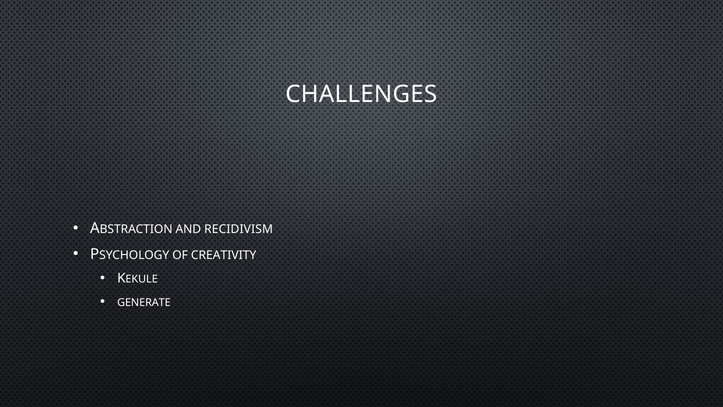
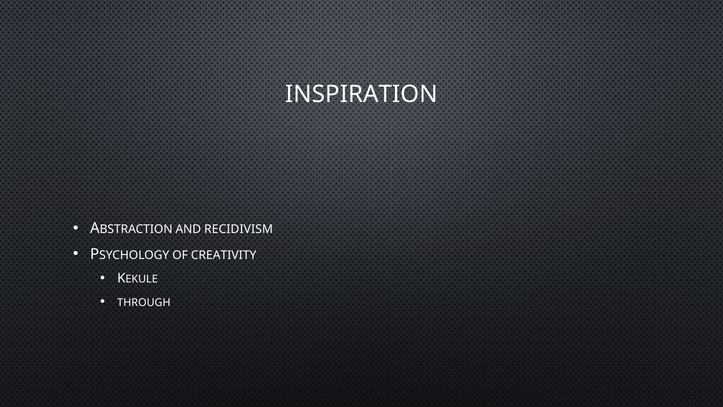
CHALLENGES: CHALLENGES -> INSPIRATION
GENERATE: GENERATE -> THROUGH
